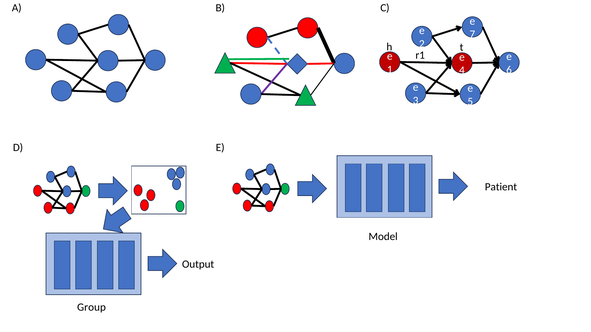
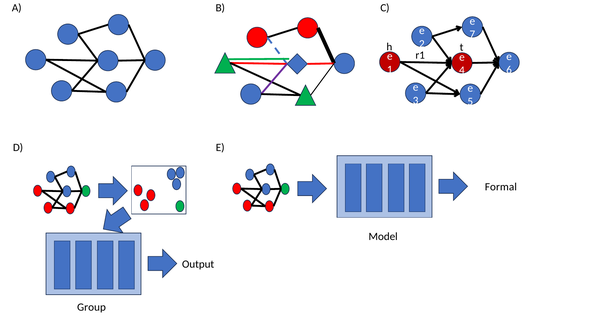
Patient: Patient -> Formal
